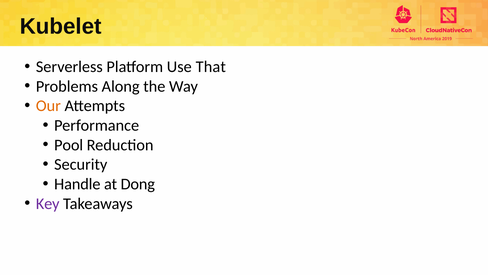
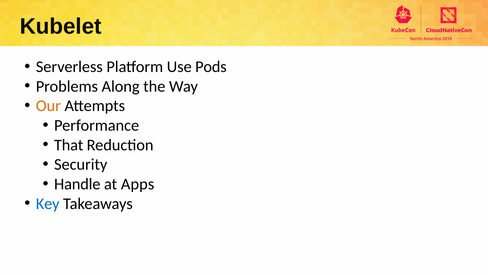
That: That -> Pods
Pool: Pool -> That
Dong: Dong -> Apps
Key colour: purple -> blue
